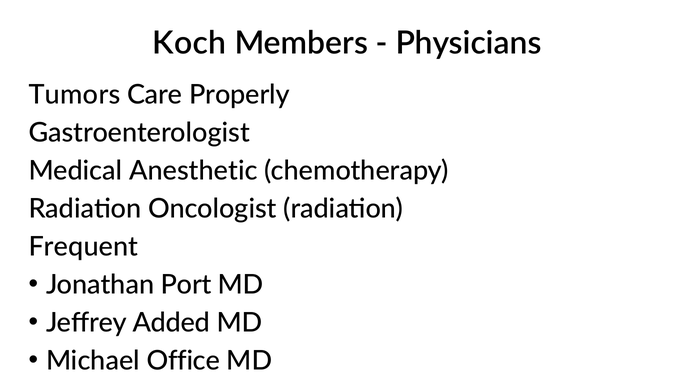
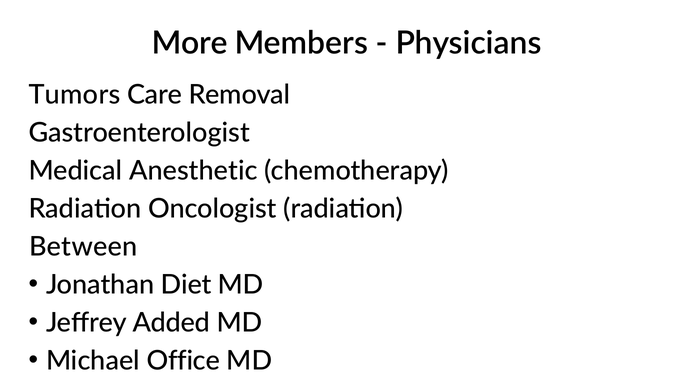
Koch: Koch -> More
Properly: Properly -> Removal
Frequent: Frequent -> Between
Port: Port -> Diet
